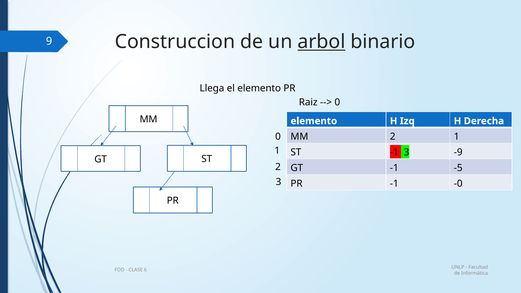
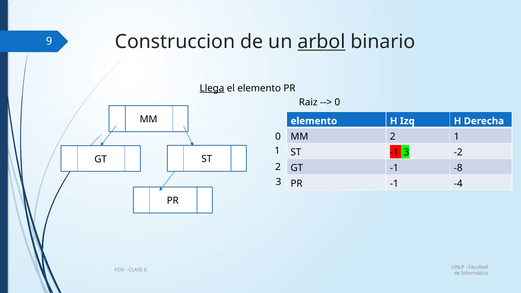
Llega underline: none -> present
-9: -9 -> -2
-5: -5 -> -8
-0: -0 -> -4
